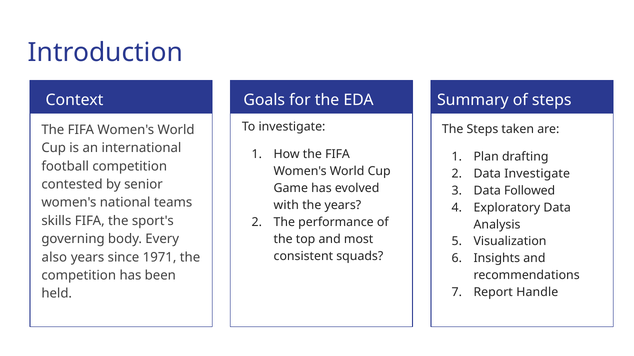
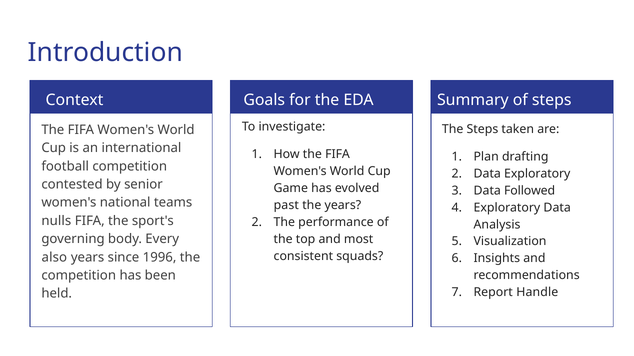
Data Investigate: Investigate -> Exploratory
with: with -> past
skills: skills -> nulls
1971: 1971 -> 1996
